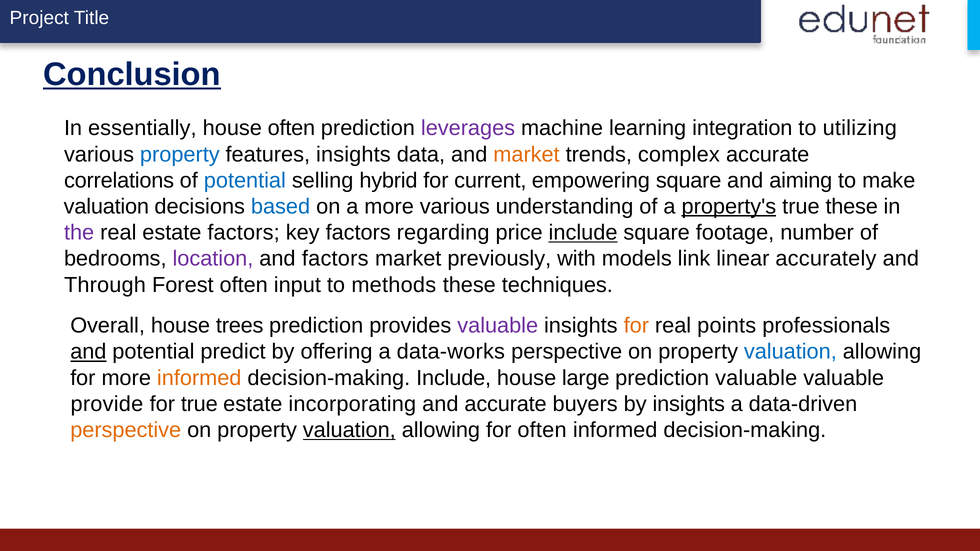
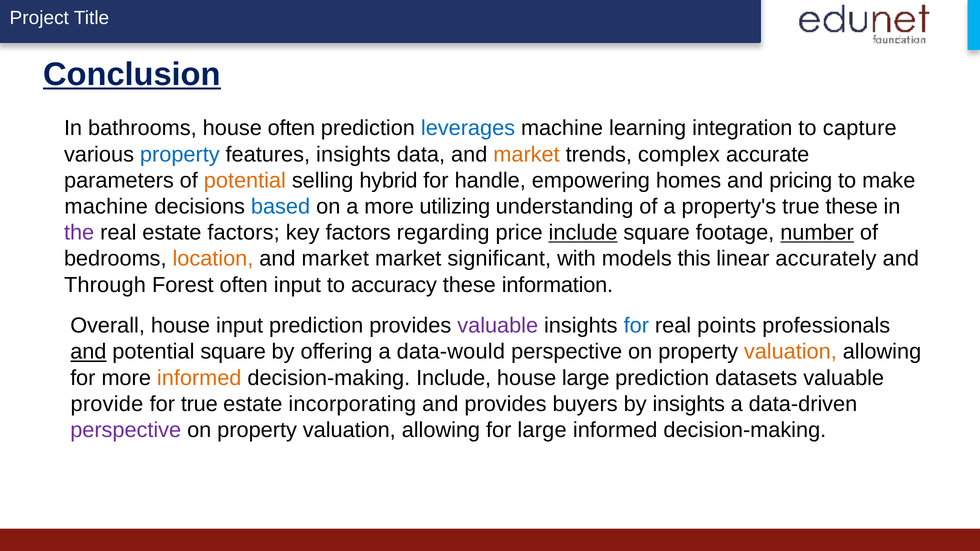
essentially: essentially -> bathrooms
leverages colour: purple -> blue
utilizing: utilizing -> capture
correlations: correlations -> parameters
potential at (245, 181) colour: blue -> orange
current: current -> handle
empowering square: square -> homes
aiming: aiming -> pricing
valuation at (106, 207): valuation -> machine
more various: various -> utilizing
property's underline: present -> none
number underline: none -> present
location colour: purple -> orange
factors at (335, 259): factors -> market
previously: previously -> significant
link: link -> this
methods: methods -> accuracy
techniques: techniques -> information
house trees: trees -> input
for at (636, 326) colour: orange -> blue
potential predict: predict -> square
data-works: data-works -> data-would
valuation at (790, 352) colour: blue -> orange
prediction valuable: valuable -> datasets
and accurate: accurate -> provides
perspective at (126, 430) colour: orange -> purple
valuation at (349, 430) underline: present -> none
for often: often -> large
